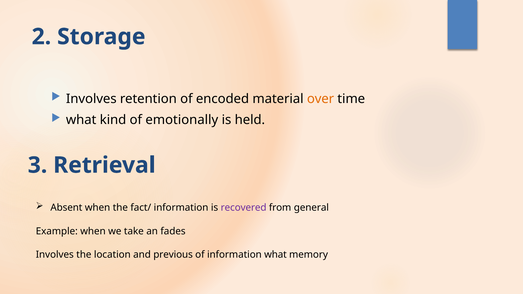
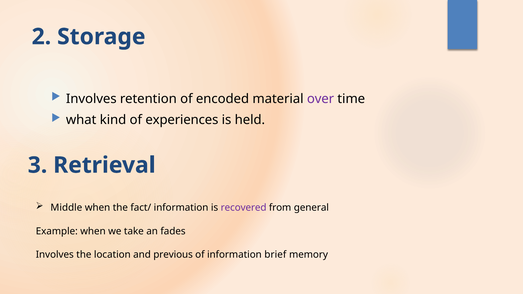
over colour: orange -> purple
emotionally: emotionally -> experiences
Absent: Absent -> Middle
information what: what -> brief
